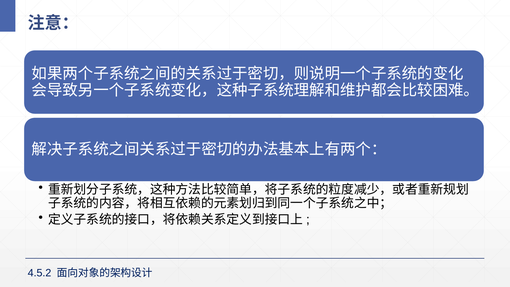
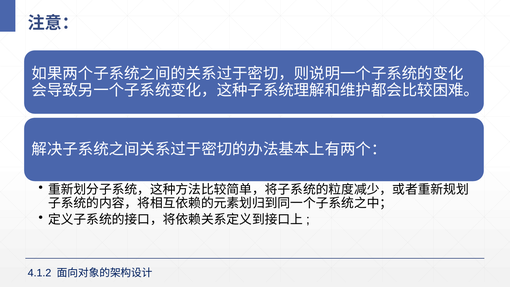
4.5.2: 4.5.2 -> 4.1.2
